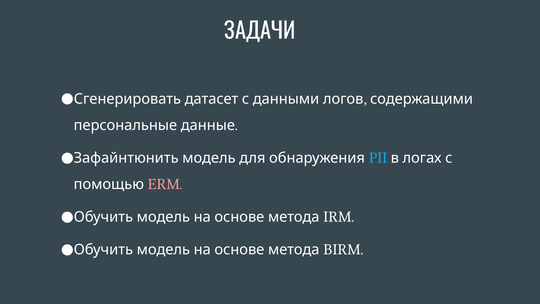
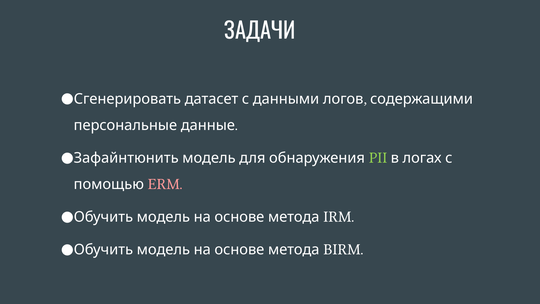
PII colour: light blue -> light green
